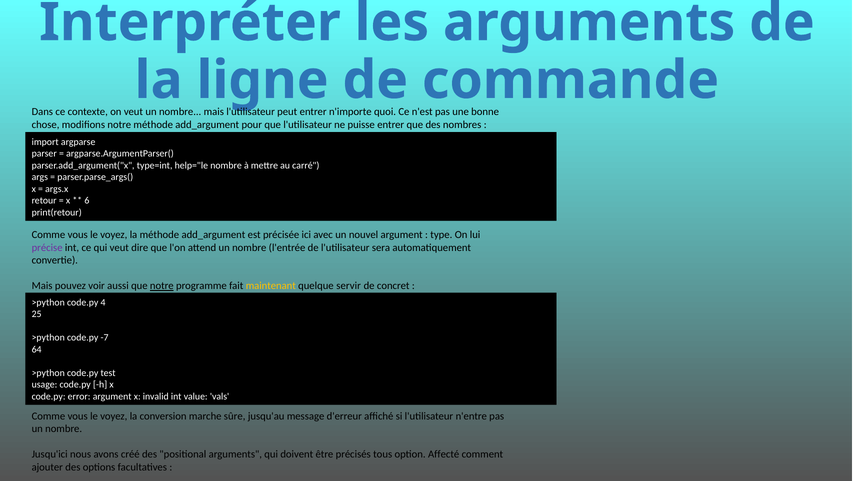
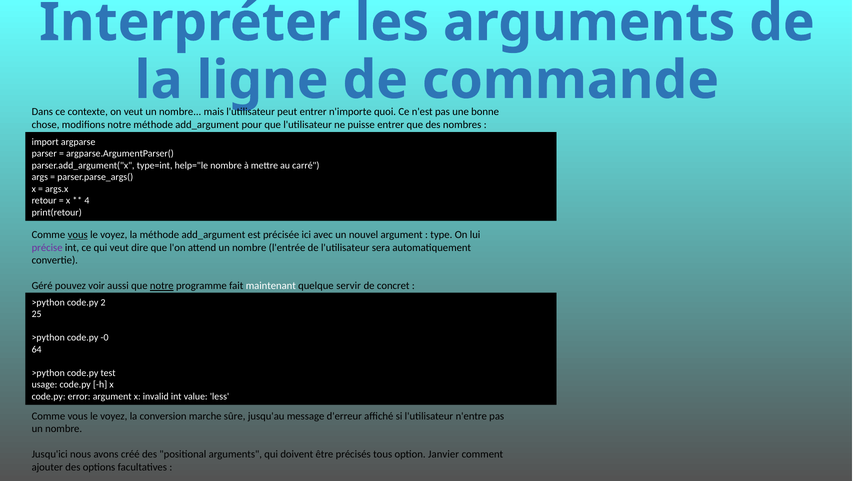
6: 6 -> 4
vous at (78, 234) underline: none -> present
Mais at (42, 286): Mais -> Géré
maintenant colour: yellow -> white
4: 4 -> 2
-7: -7 -> -0
vals: vals -> less
Affecté: Affecté -> Janvier
